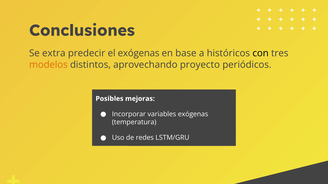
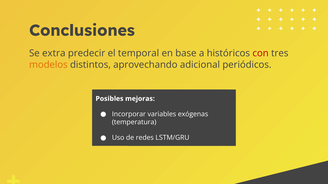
el exógenas: exógenas -> temporal
con colour: black -> red
proyecto: proyecto -> adicional
